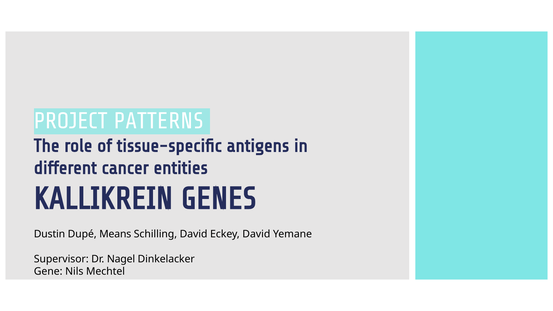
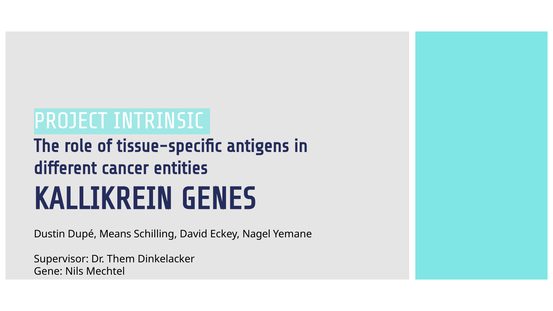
PATTERNS: PATTERNS -> INTRINSIC
Eckey David: David -> Nagel
Nagel: Nagel -> Them
